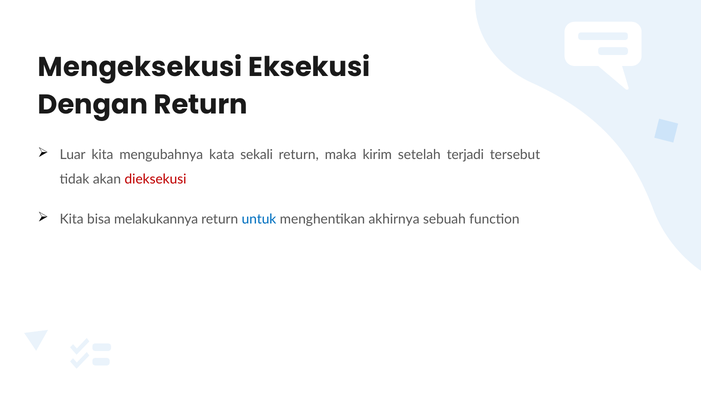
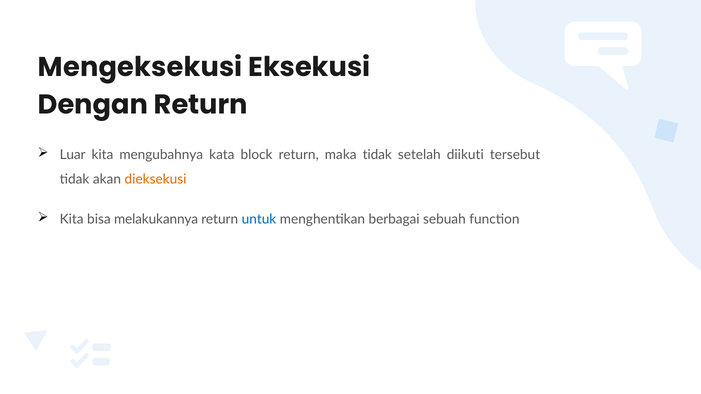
sekali: sekali -> block
maka kirim: kirim -> tidak
terjadi: terjadi -> diikuti
dieksekusi colour: red -> orange
akhirnya: akhirnya -> berbagai
